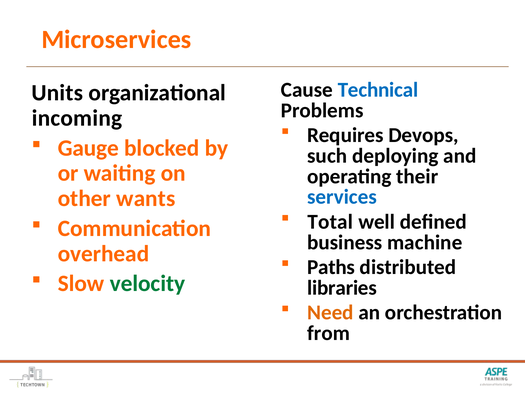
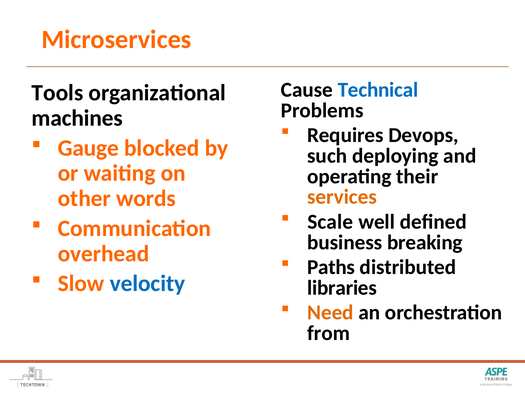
Units: Units -> Tools
incoming: incoming -> machines
services colour: blue -> orange
wants: wants -> words
Total: Total -> Scale
machine: machine -> breaking
velocity colour: green -> blue
